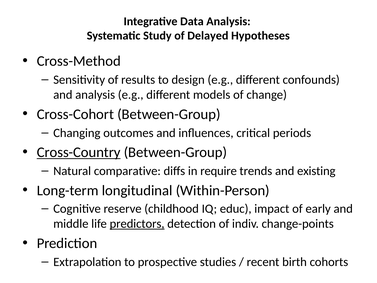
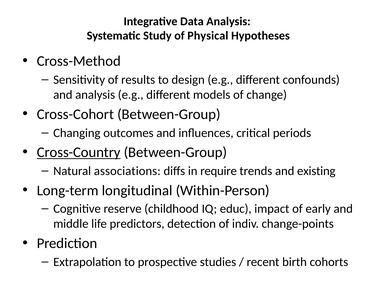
Delayed: Delayed -> Physical
comparative: comparative -> associations
predictors underline: present -> none
